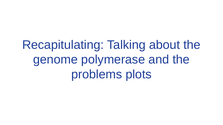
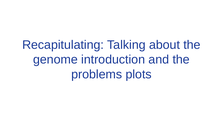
polymerase: polymerase -> introduction
